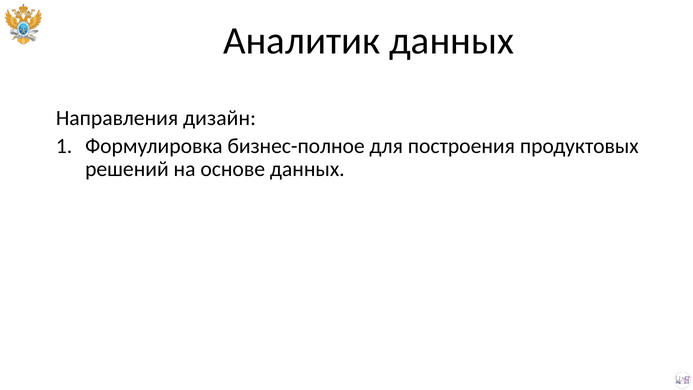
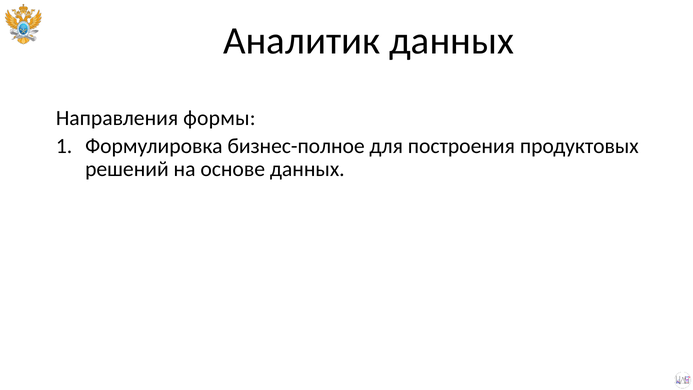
дизайн: дизайн -> формы
